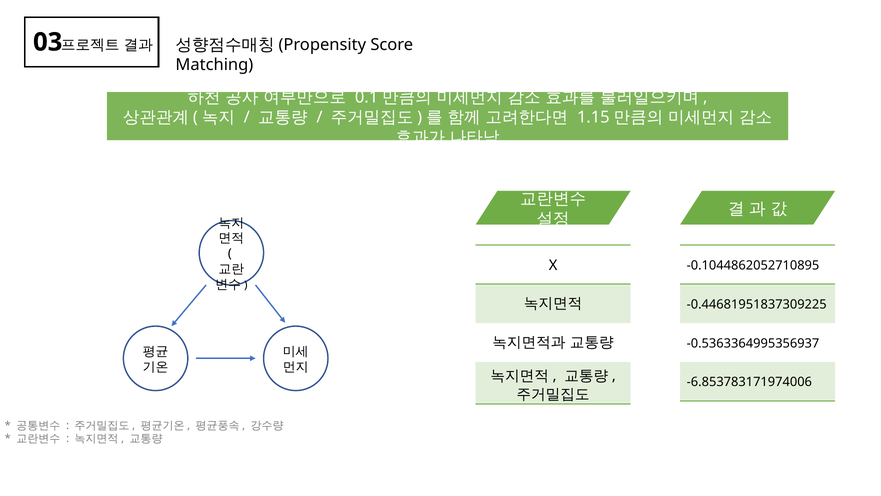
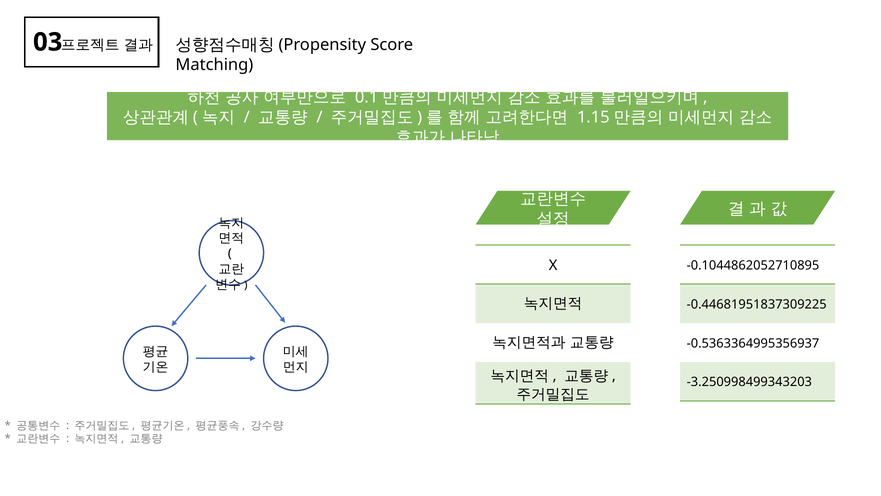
-6.853783171974006: -6.853783171974006 -> -3.250998499343203
